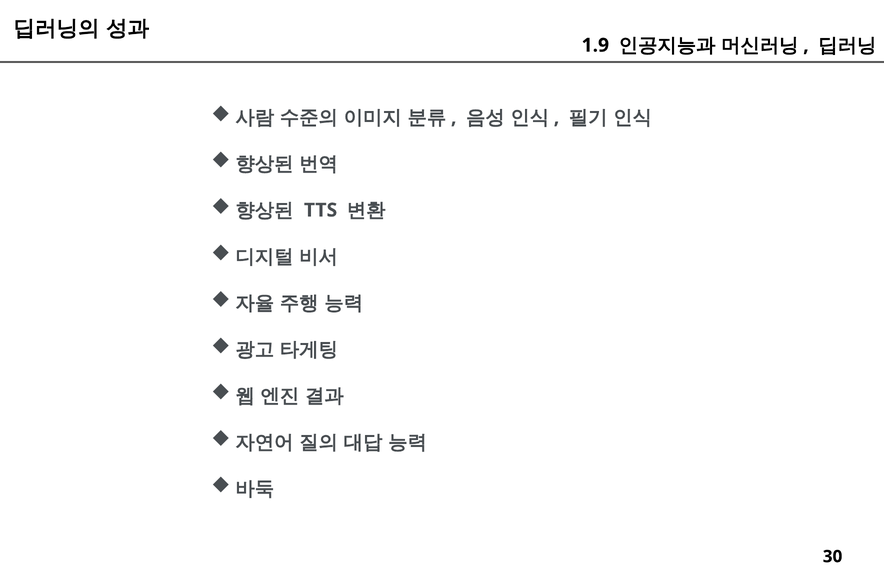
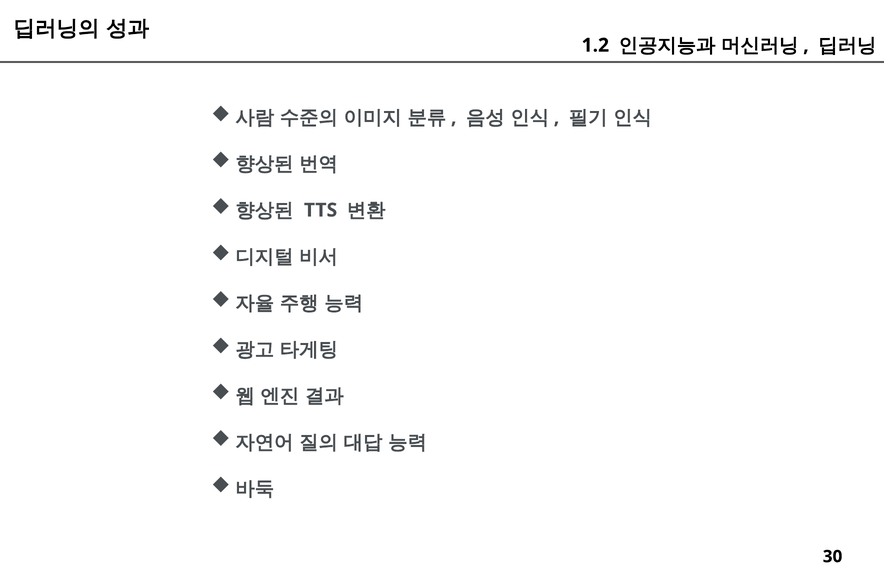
1.9: 1.9 -> 1.2
